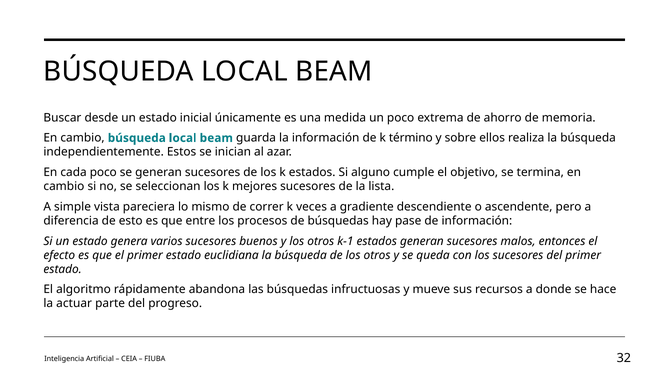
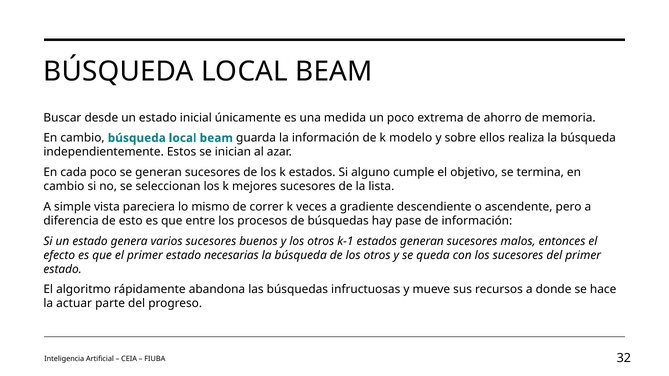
término: término -> modelo
euclidiana: euclidiana -> necesarias
